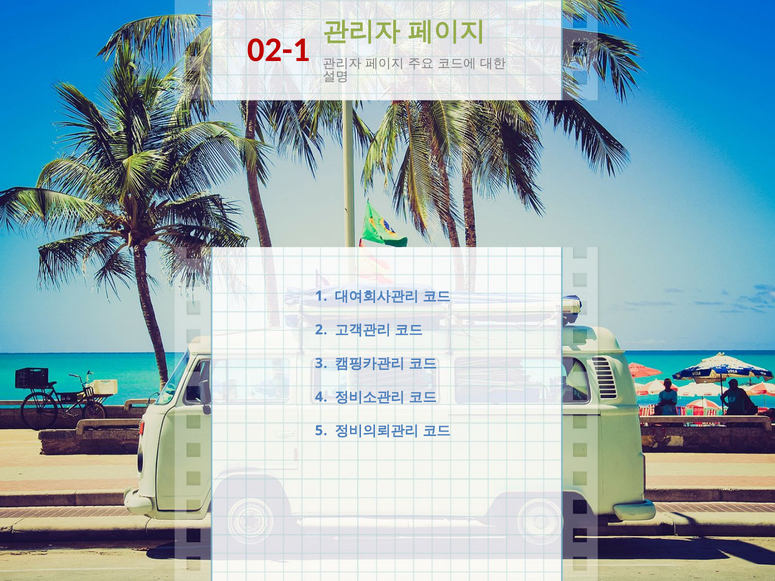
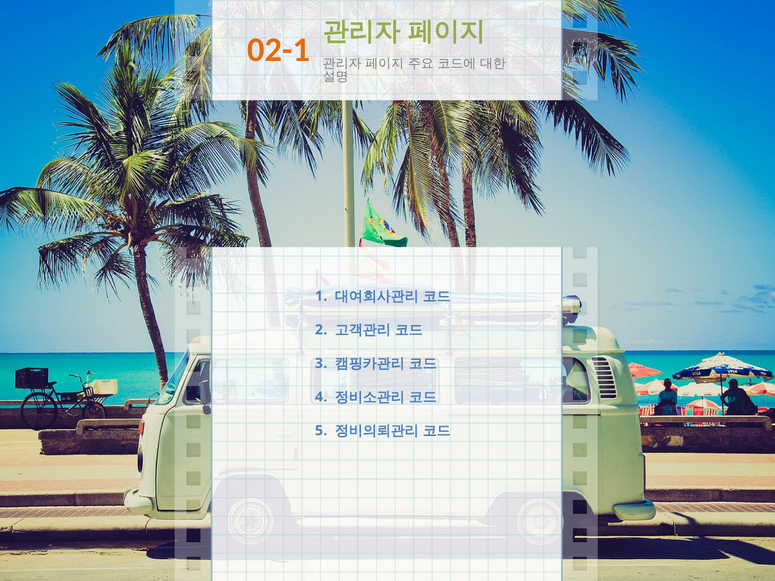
02-1 colour: red -> orange
